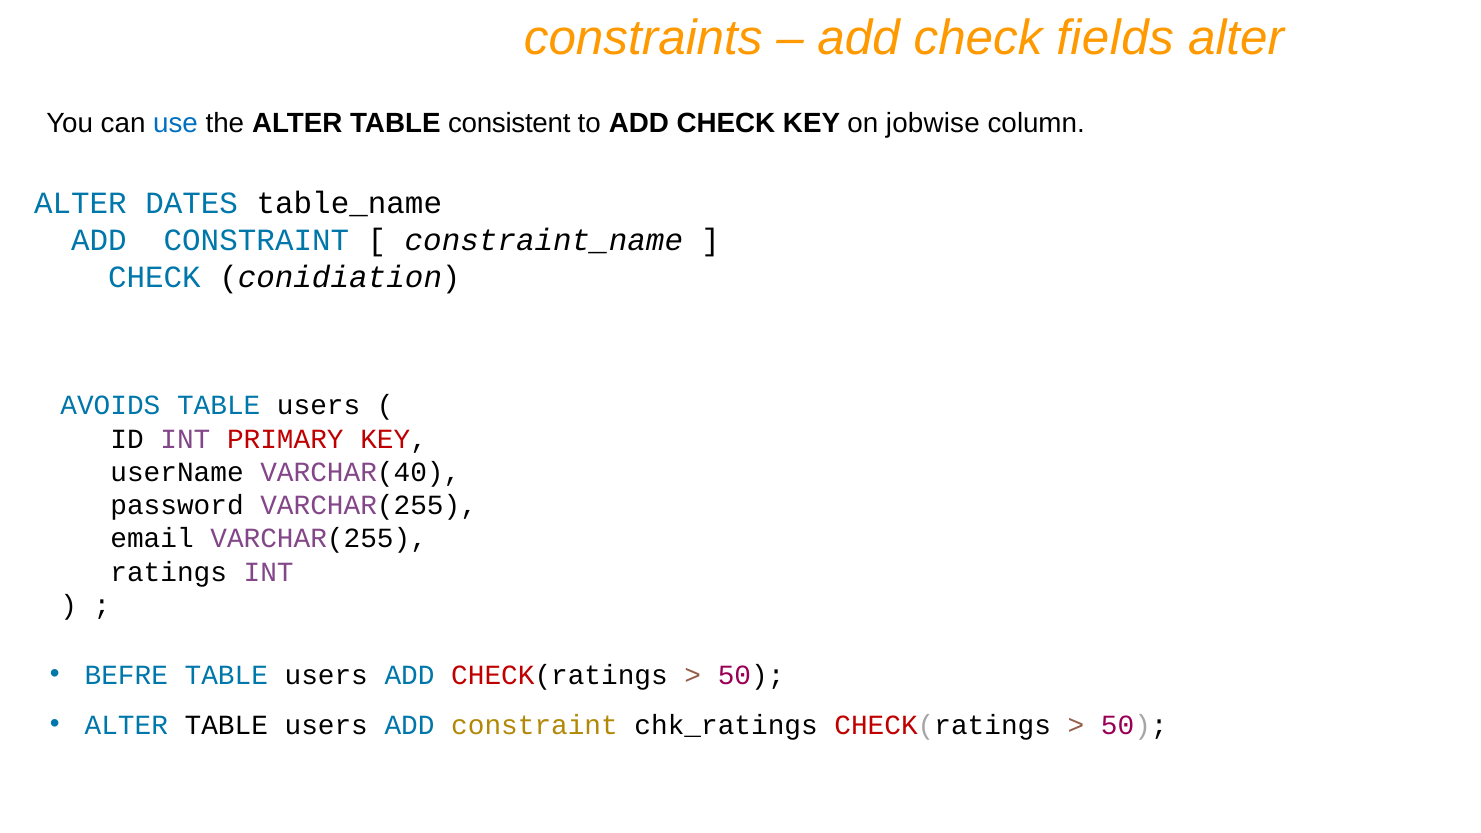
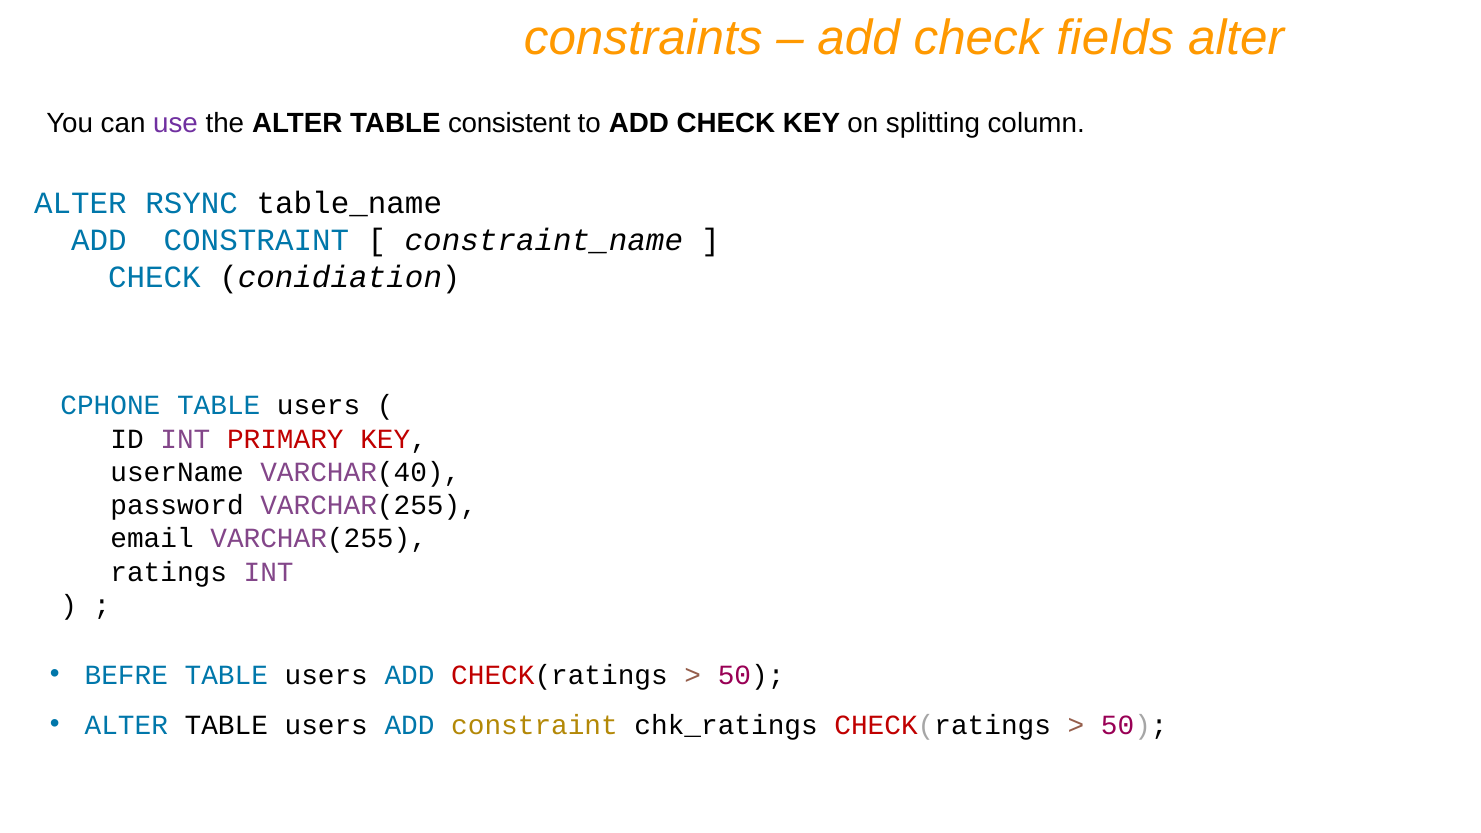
use colour: blue -> purple
jobwise: jobwise -> splitting
DATES: DATES -> RSYNC
AVOIDS: AVOIDS -> CPHONE
